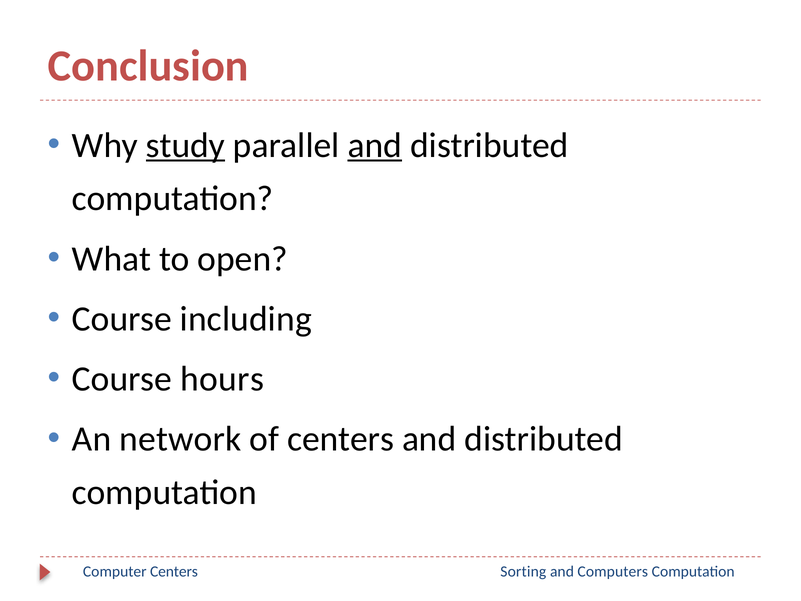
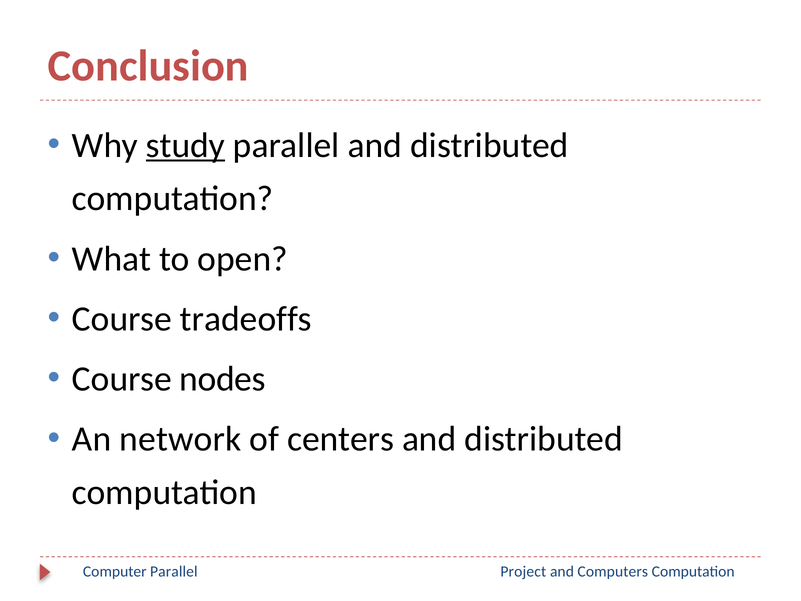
and at (375, 145) underline: present -> none
including: including -> tradeoffs
hours: hours -> nodes
Computer Centers: Centers -> Parallel
Sorting: Sorting -> Project
